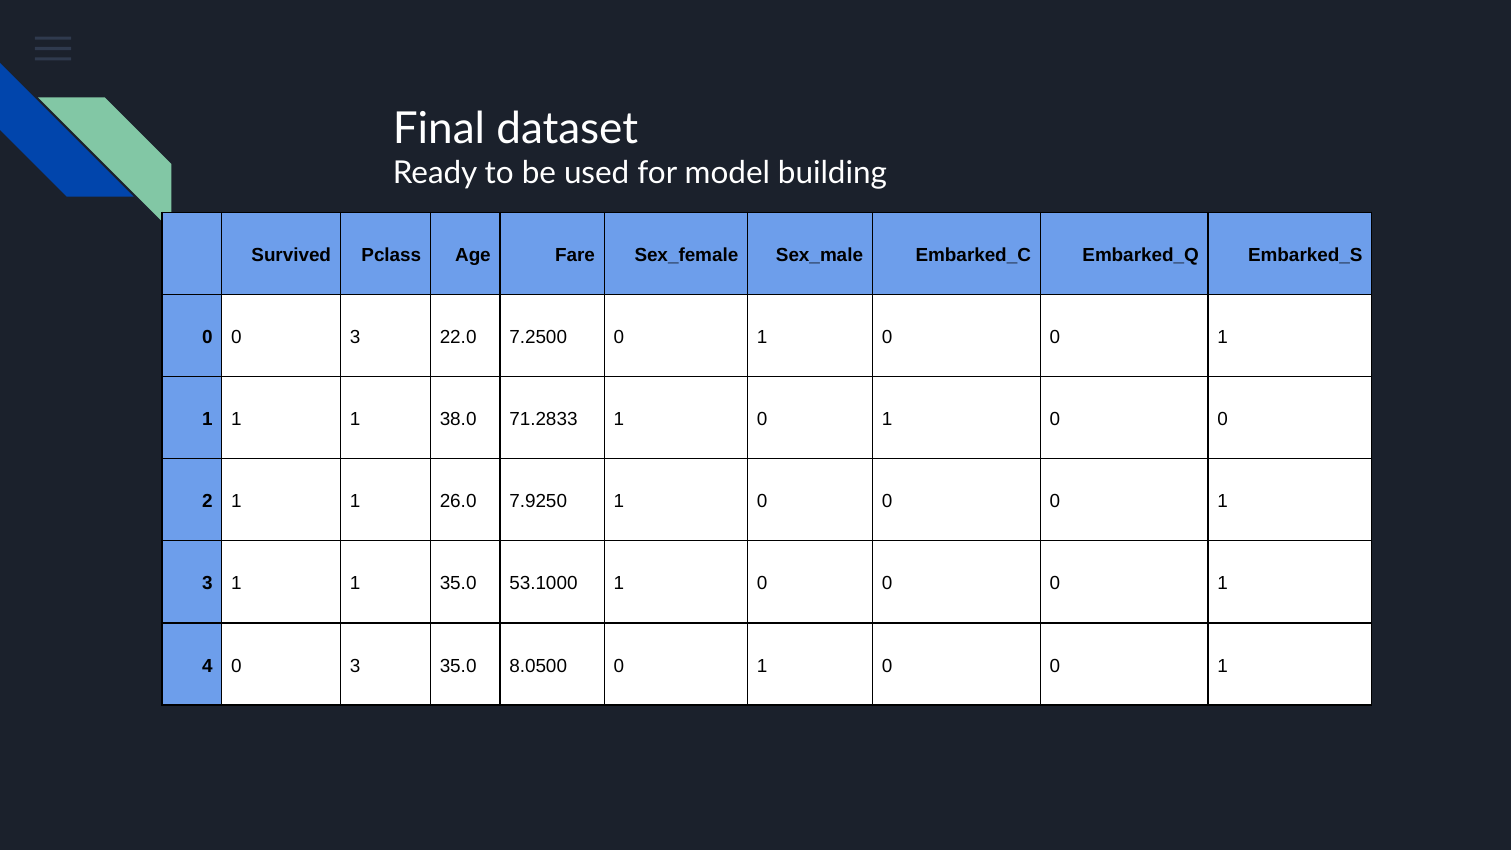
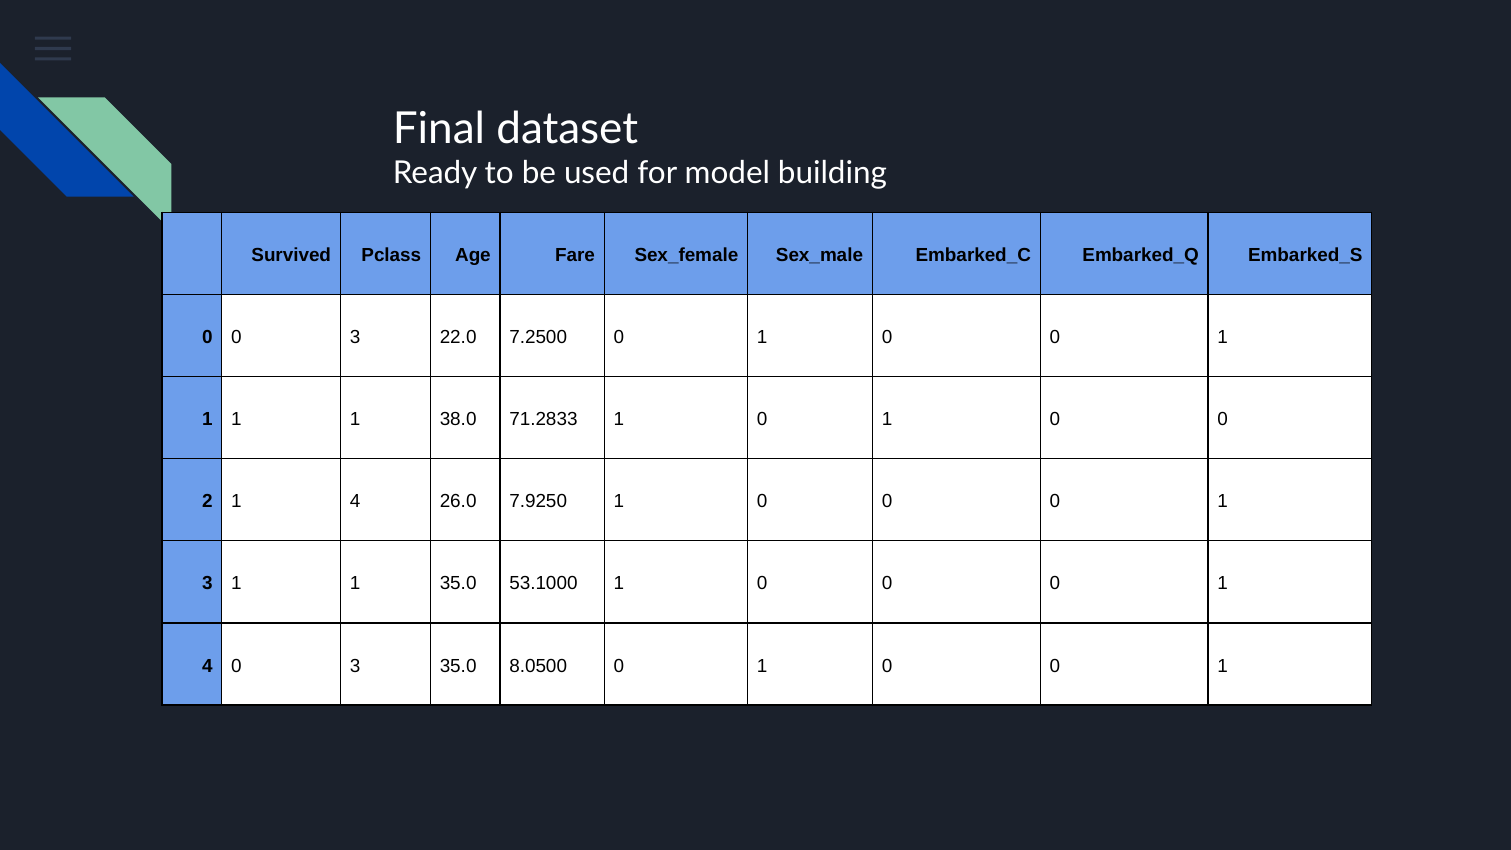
2 1 1: 1 -> 4
